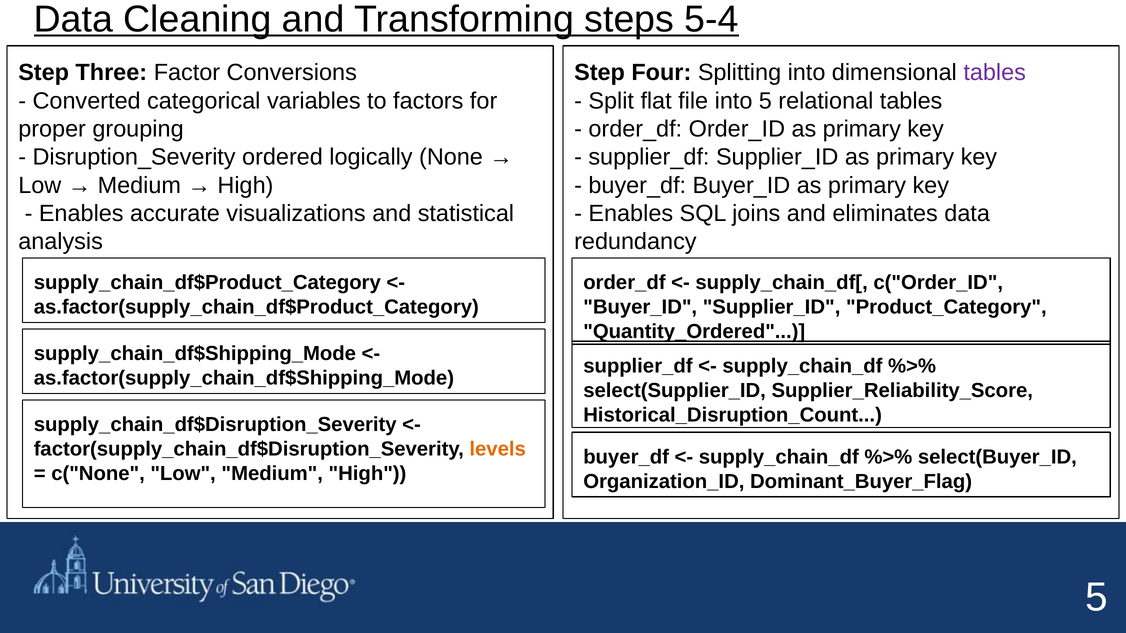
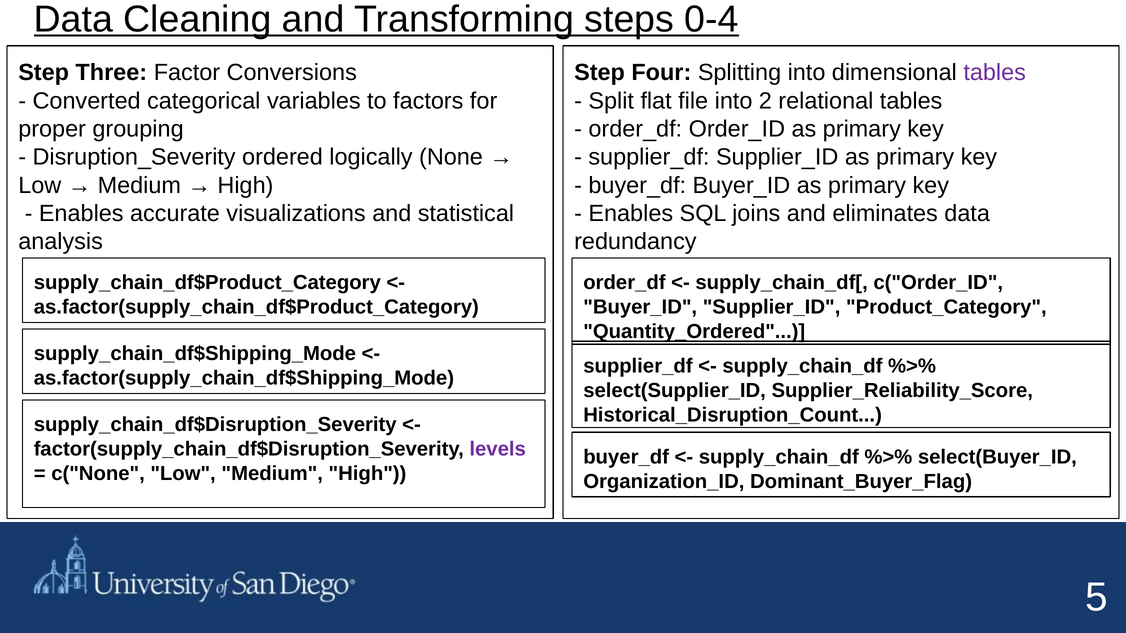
5-4: 5-4 -> 0-4
into 5: 5 -> 2
levels colour: orange -> purple
